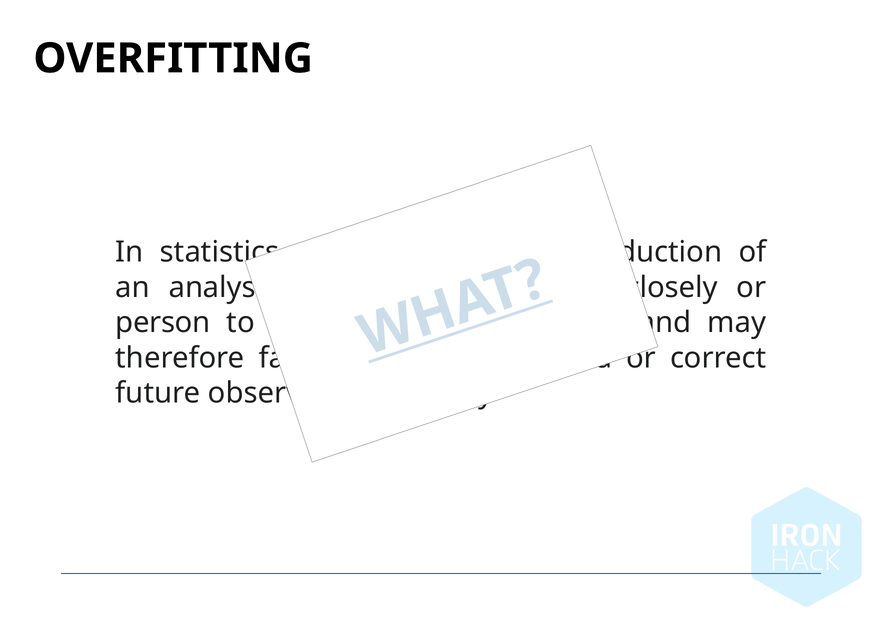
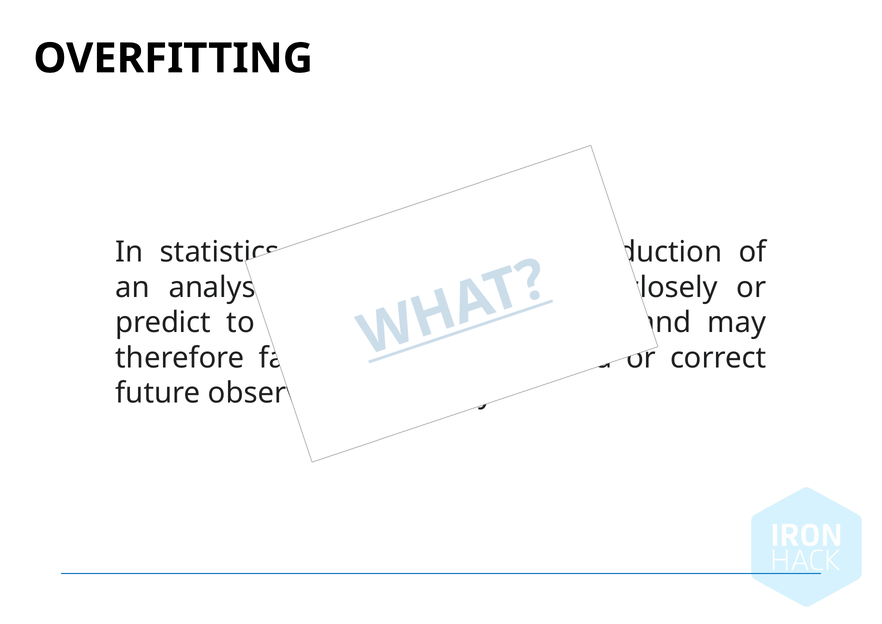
person: person -> predict
